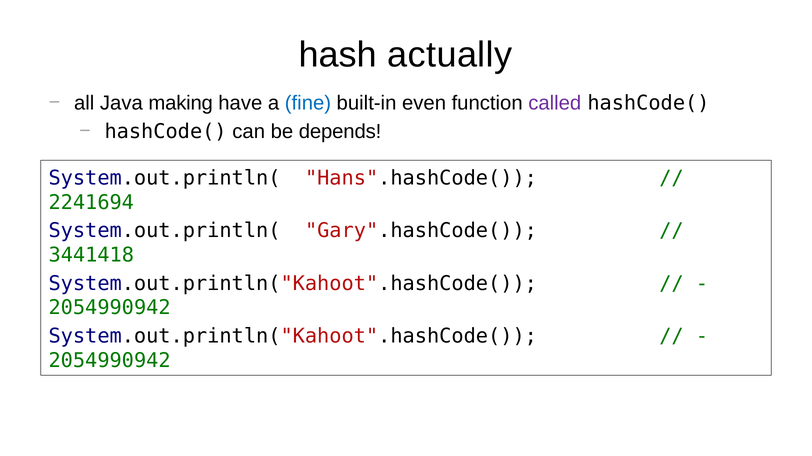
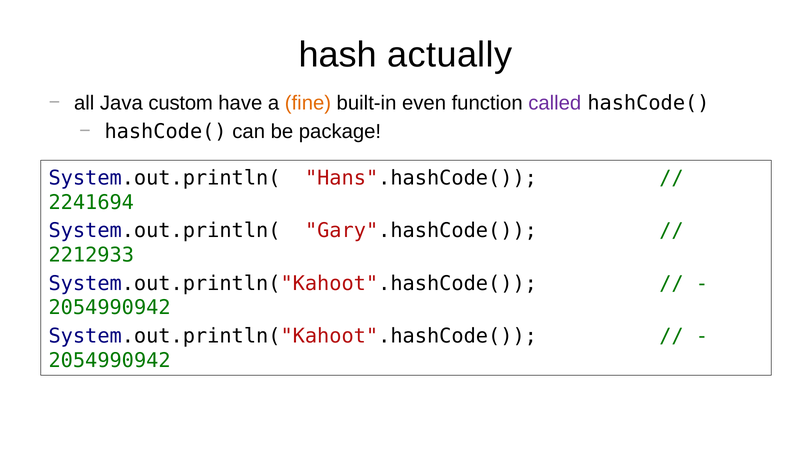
making: making -> custom
fine colour: blue -> orange
depends: depends -> package
3441418: 3441418 -> 2212933
